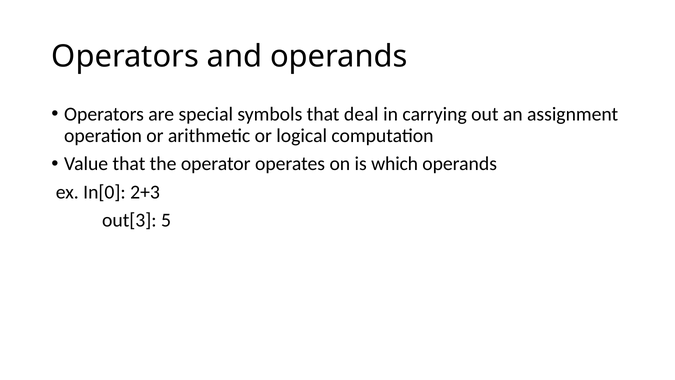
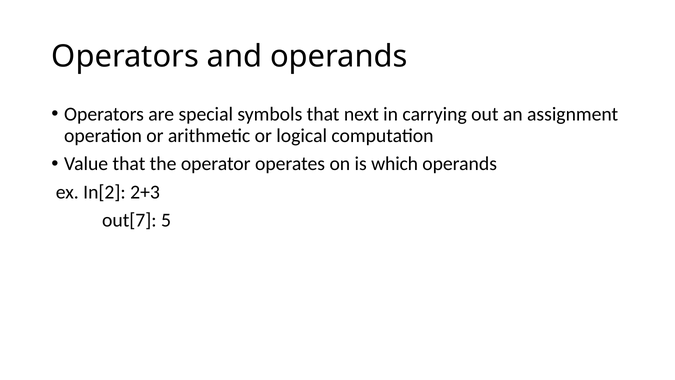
deal: deal -> next
In[0: In[0 -> In[2
out[3: out[3 -> out[7
